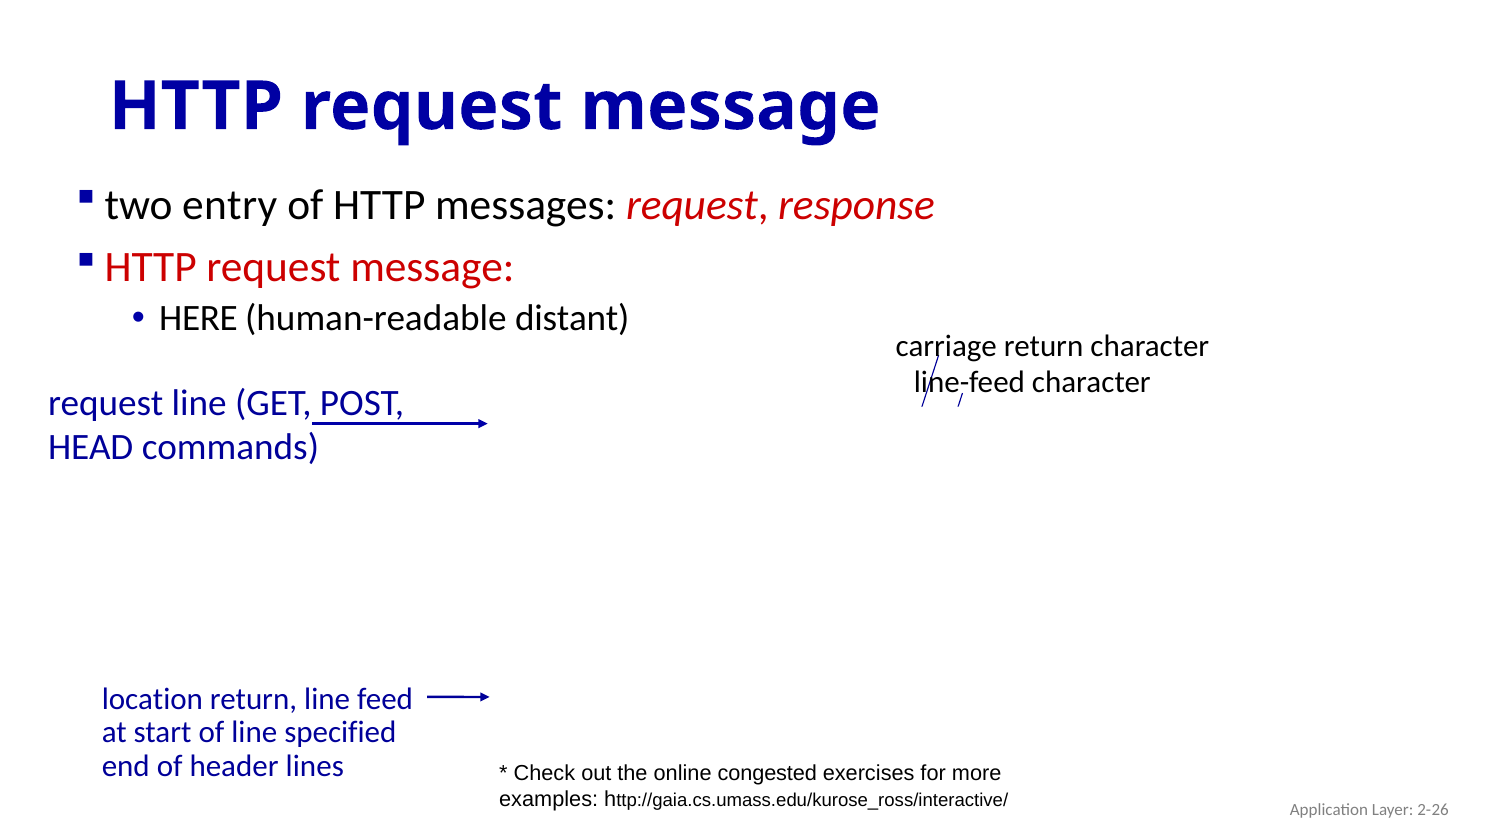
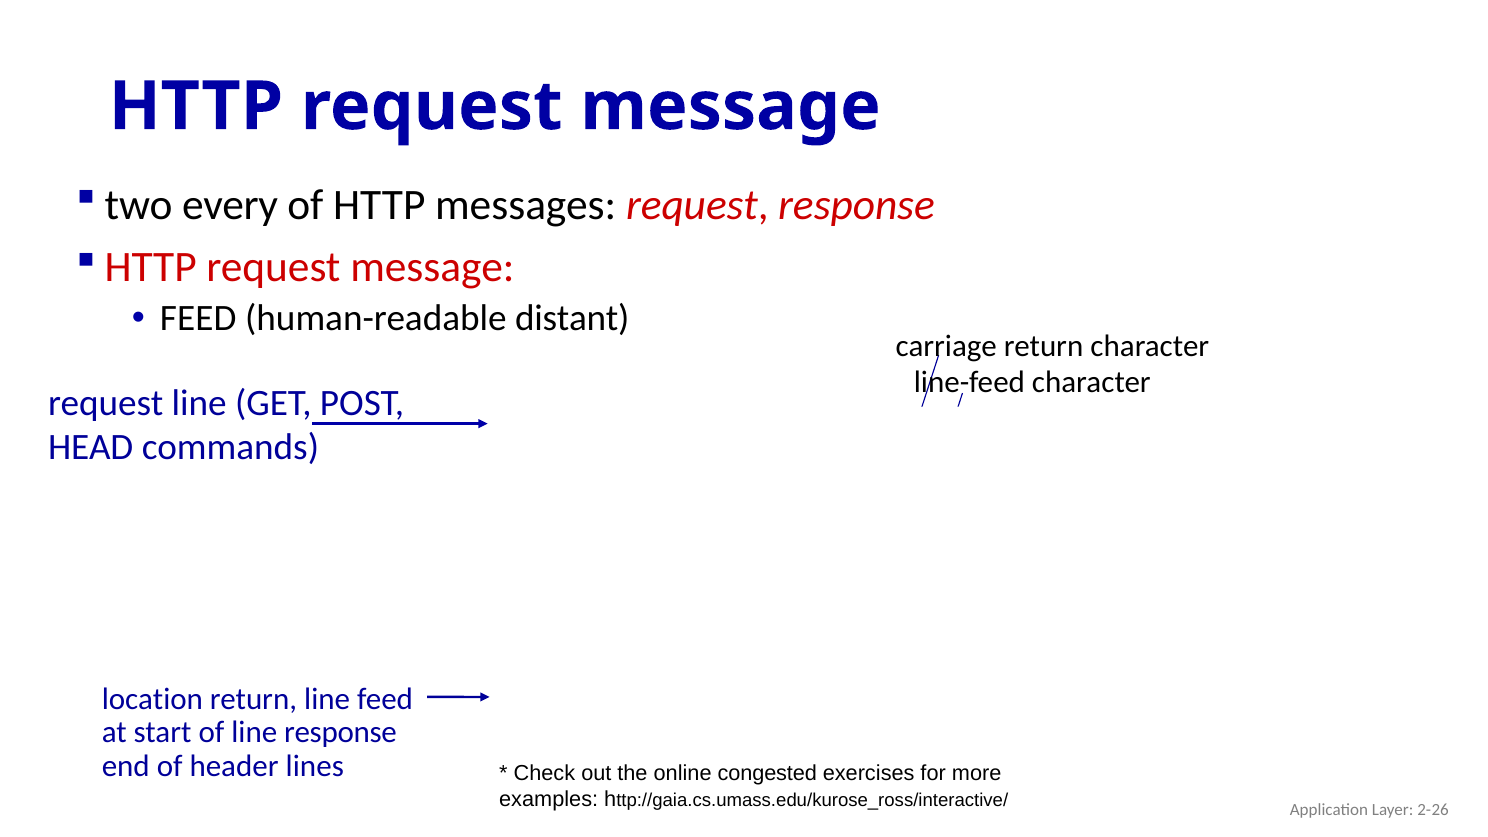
entry: entry -> every
HERE at (198, 319): HERE -> FEED
line specified: specified -> response
